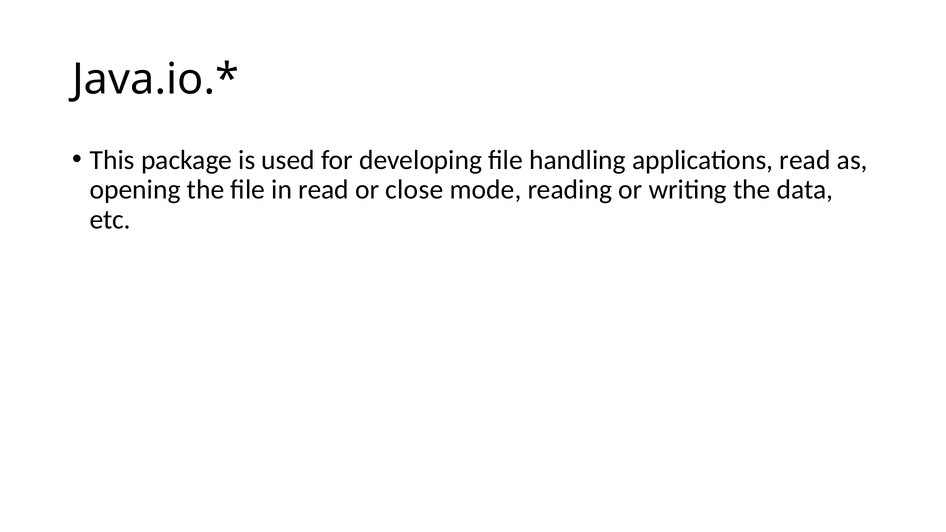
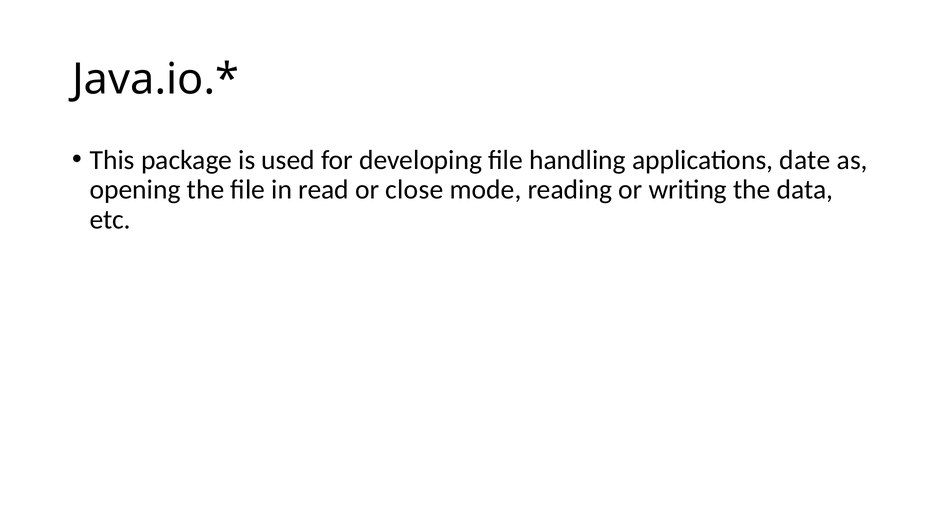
applications read: read -> date
